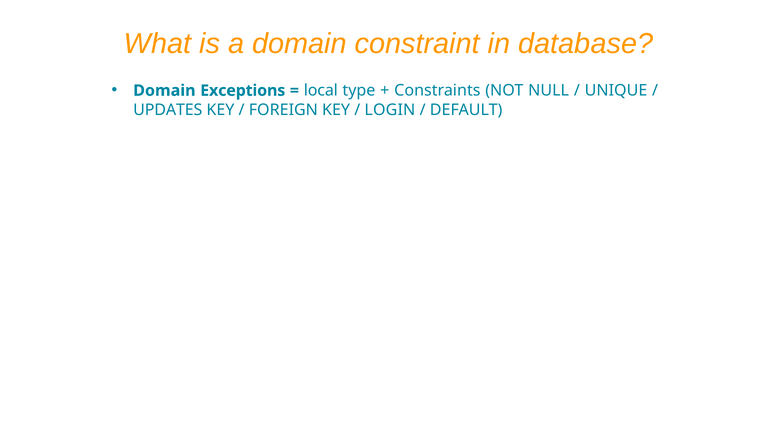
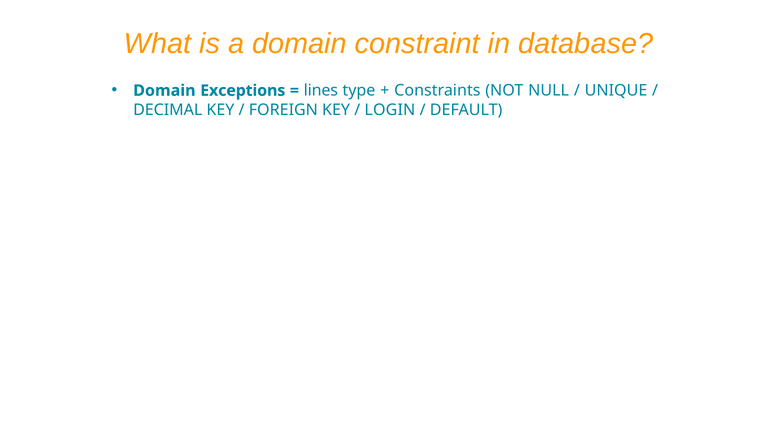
local: local -> lines
UPDATES: UPDATES -> DECIMAL
